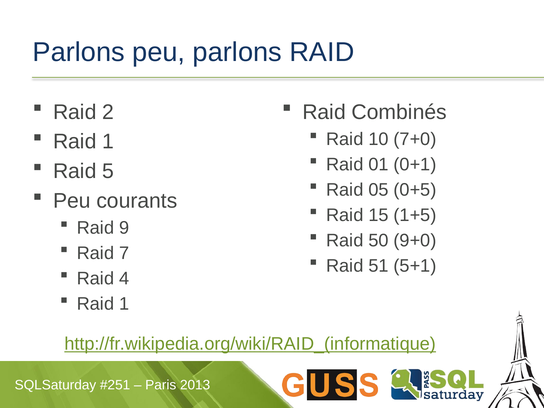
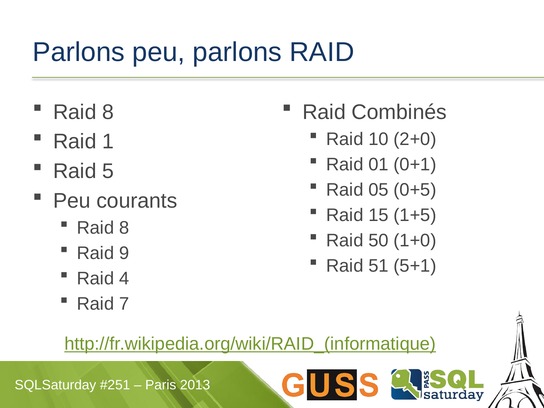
2 at (108, 112): 2 -> 8
7+0: 7+0 -> 2+0
9 at (124, 228): 9 -> 8
9+0: 9+0 -> 1+0
7: 7 -> 9
1 at (124, 304): 1 -> 7
